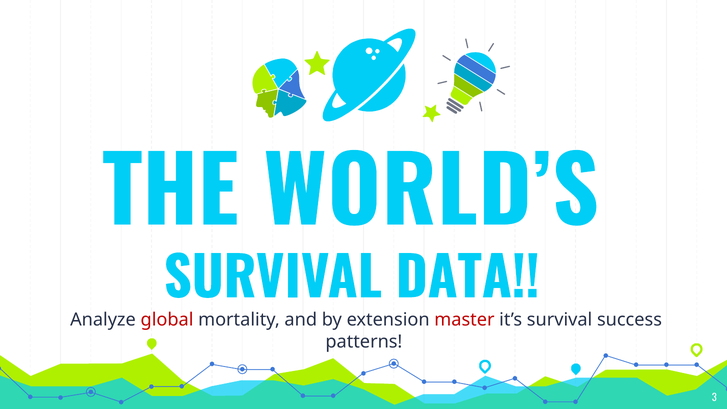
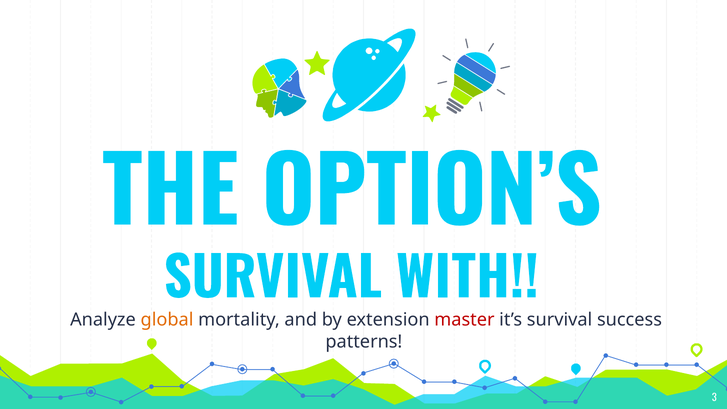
WORLD’S: WORLD’S -> OPTION’S
DATA: DATA -> WITH
global colour: red -> orange
